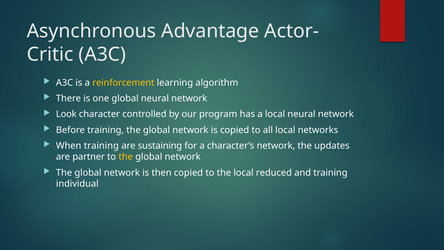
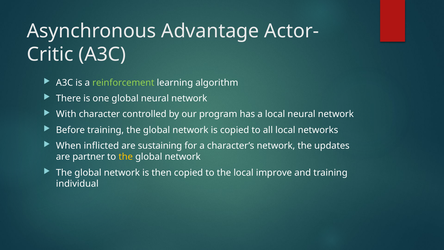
reinforcement colour: yellow -> light green
Look: Look -> With
When training: training -> inflicted
reduced: reduced -> improve
